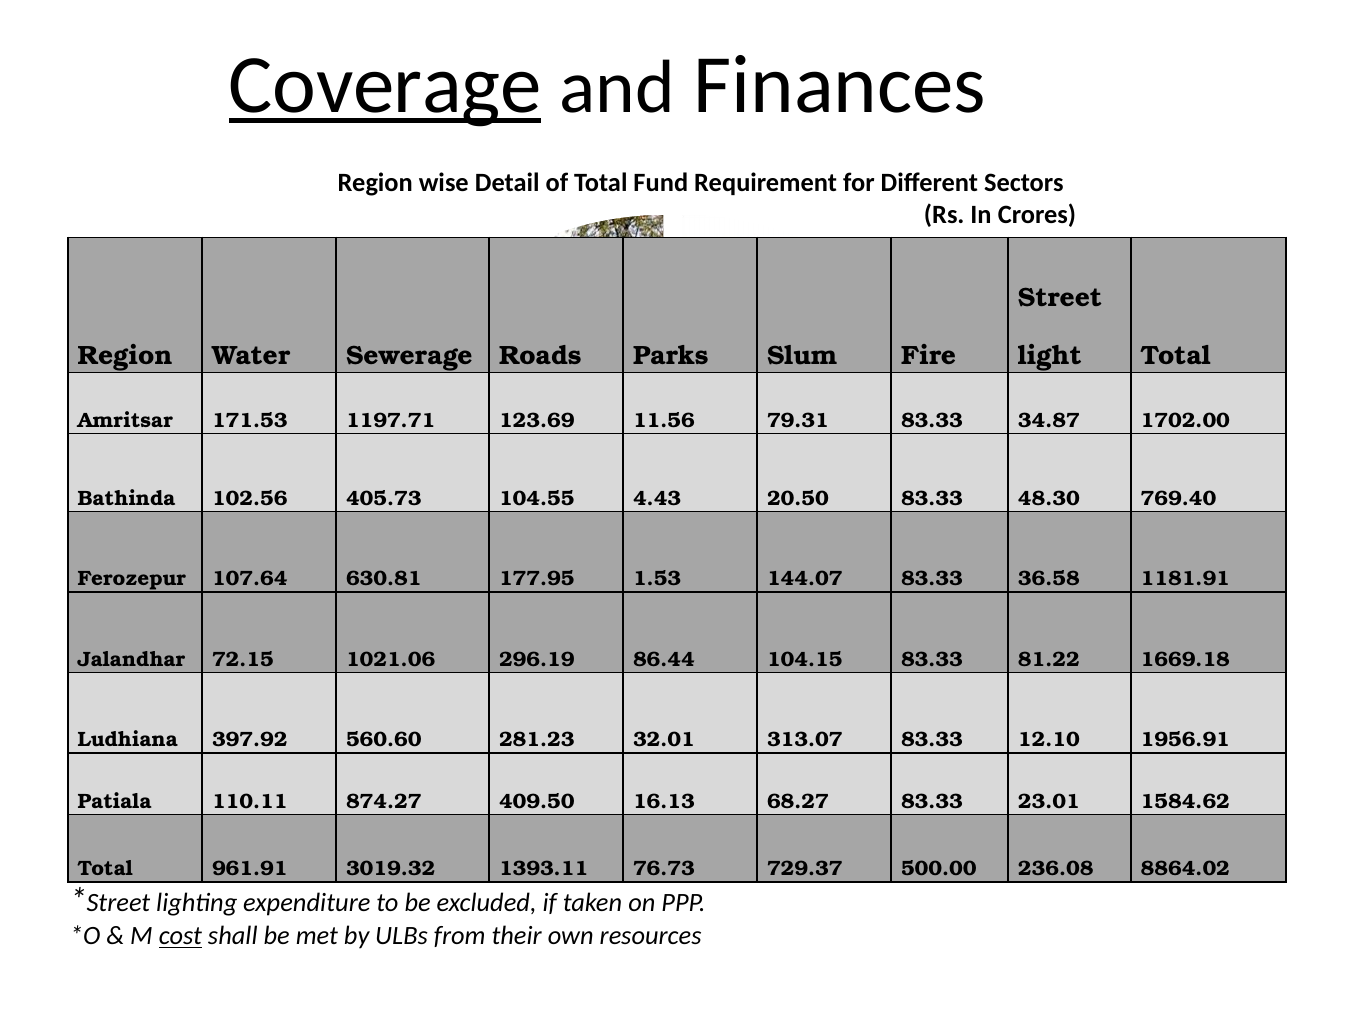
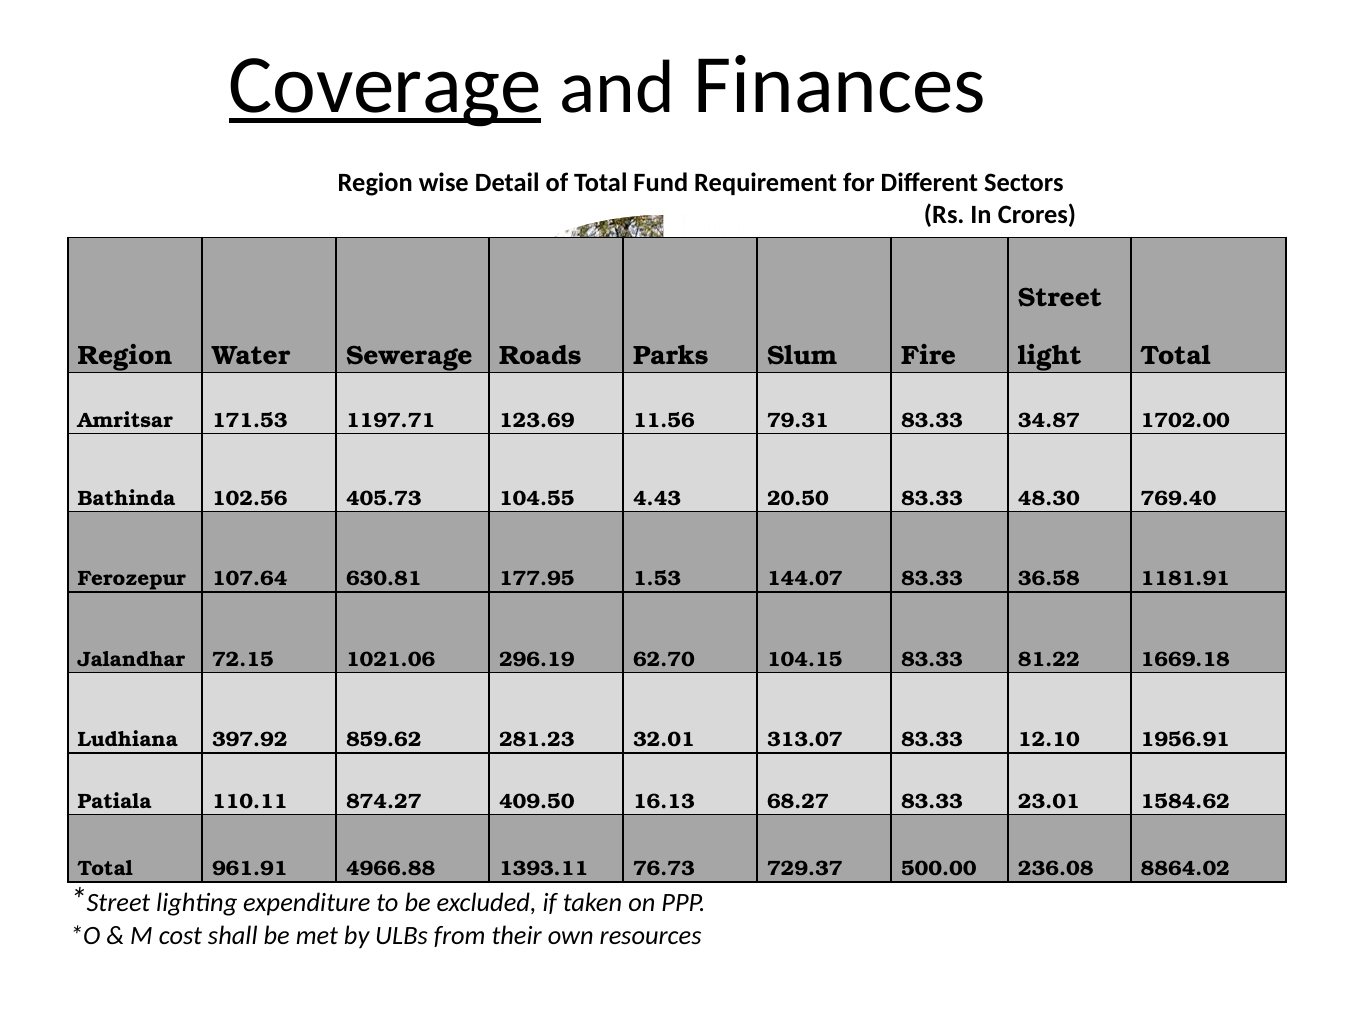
86.44: 86.44 -> 62.70
560.60: 560.60 -> 859.62
3019.32: 3019.32 -> 4966.88
cost underline: present -> none
